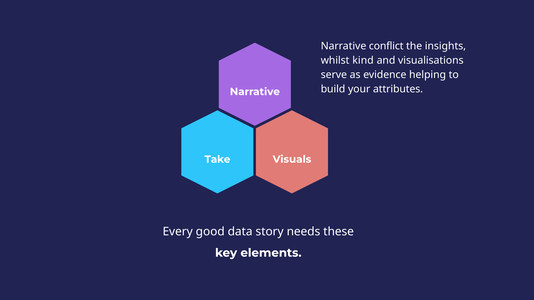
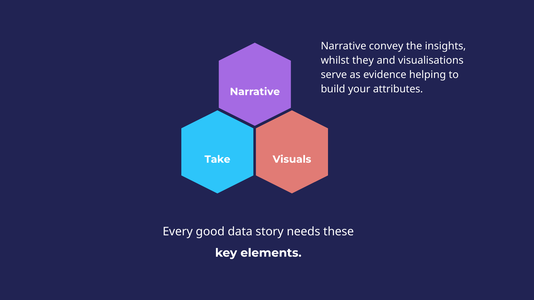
conflict: conflict -> convey
kind: kind -> they
